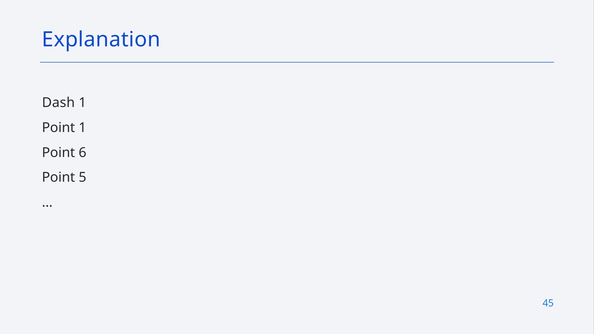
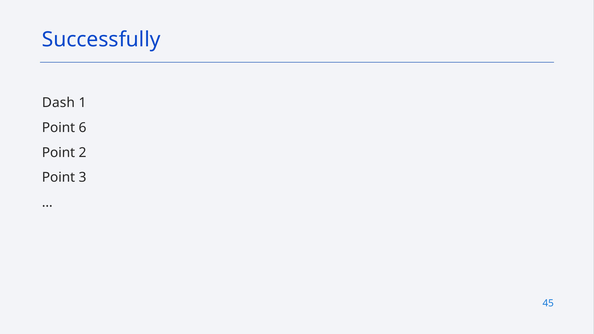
Explanation: Explanation -> Successfully
Point 1: 1 -> 6
6: 6 -> 2
5: 5 -> 3
